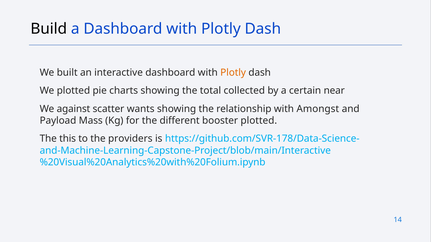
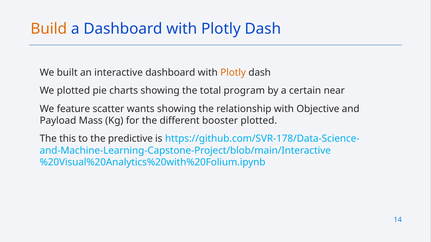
Build colour: black -> orange
collected: collected -> program
against: against -> feature
Amongst: Amongst -> Objective
providers: providers -> predictive
